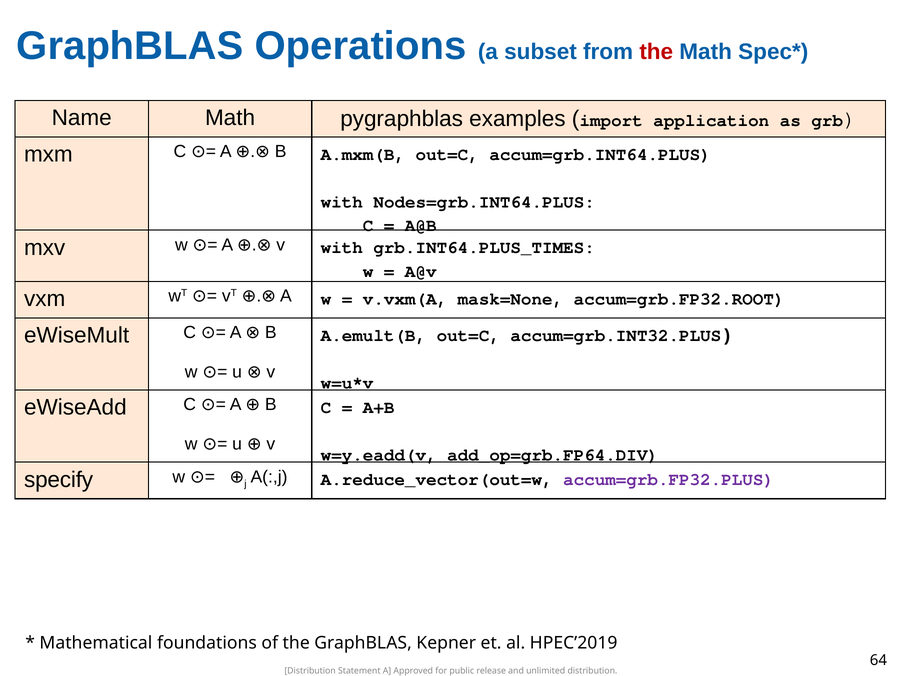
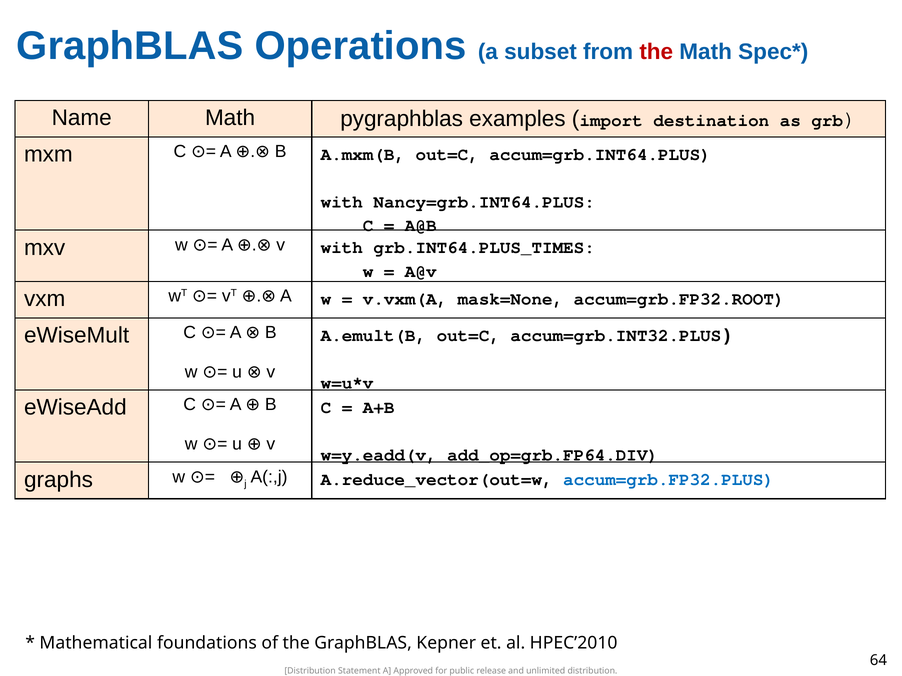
application: application -> destination
Nodes=grb.INT64.PLUS: Nodes=grb.INT64.PLUS -> Nancy=grb.INT64.PLUS
accum=grb.FP32.PLUS colour: purple -> blue
specify: specify -> graphs
HPEC’2019: HPEC’2019 -> HPEC’2010
